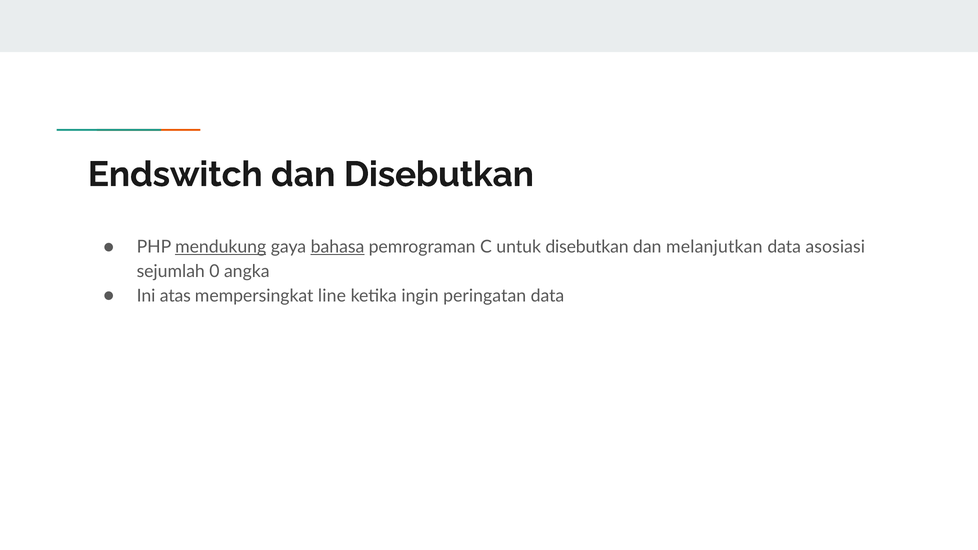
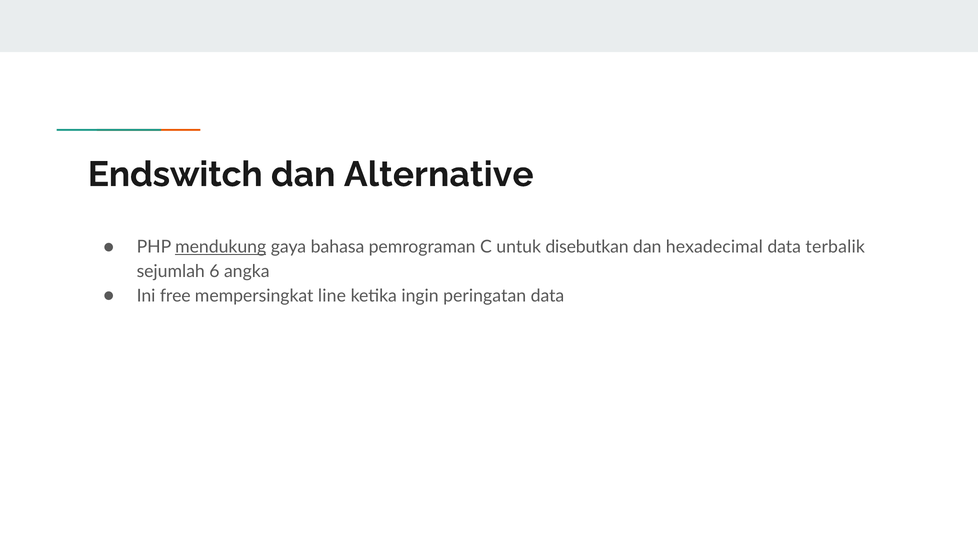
dan Disebutkan: Disebutkan -> Alternative
bahasa underline: present -> none
melanjutkan: melanjutkan -> hexadecimal
asosiasi: asosiasi -> terbalik
0: 0 -> 6
atas: atas -> free
